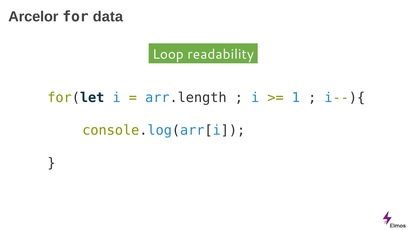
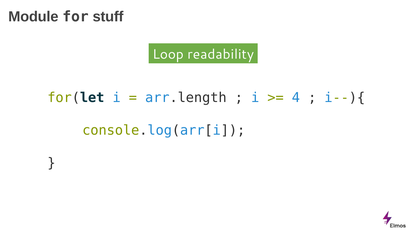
Arcelor: Arcelor -> Module
data: data -> stuff
1: 1 -> 4
